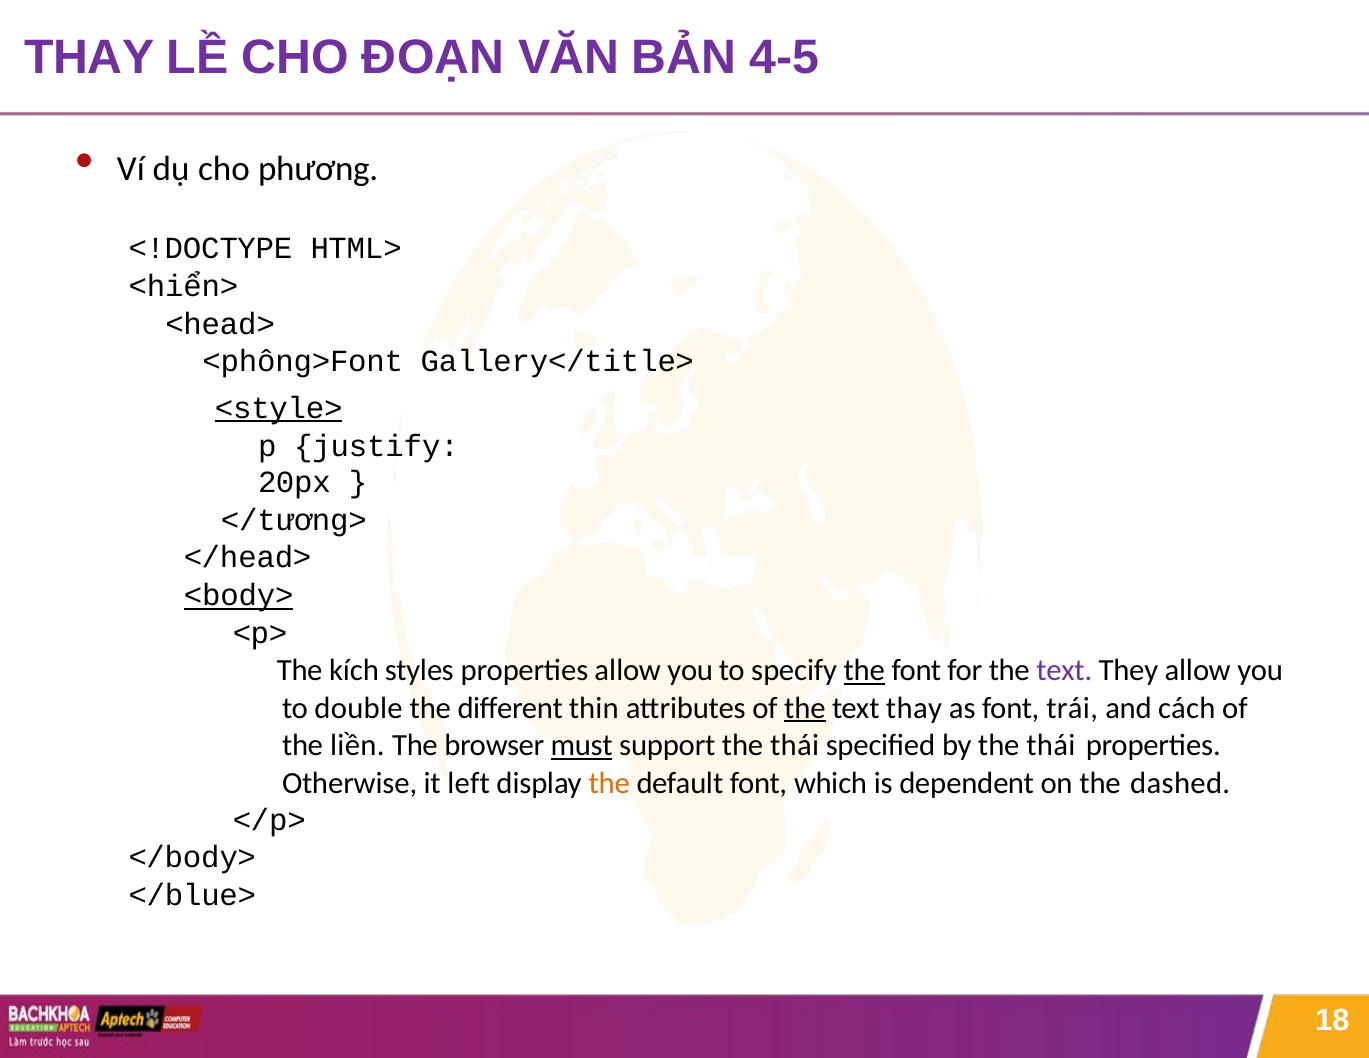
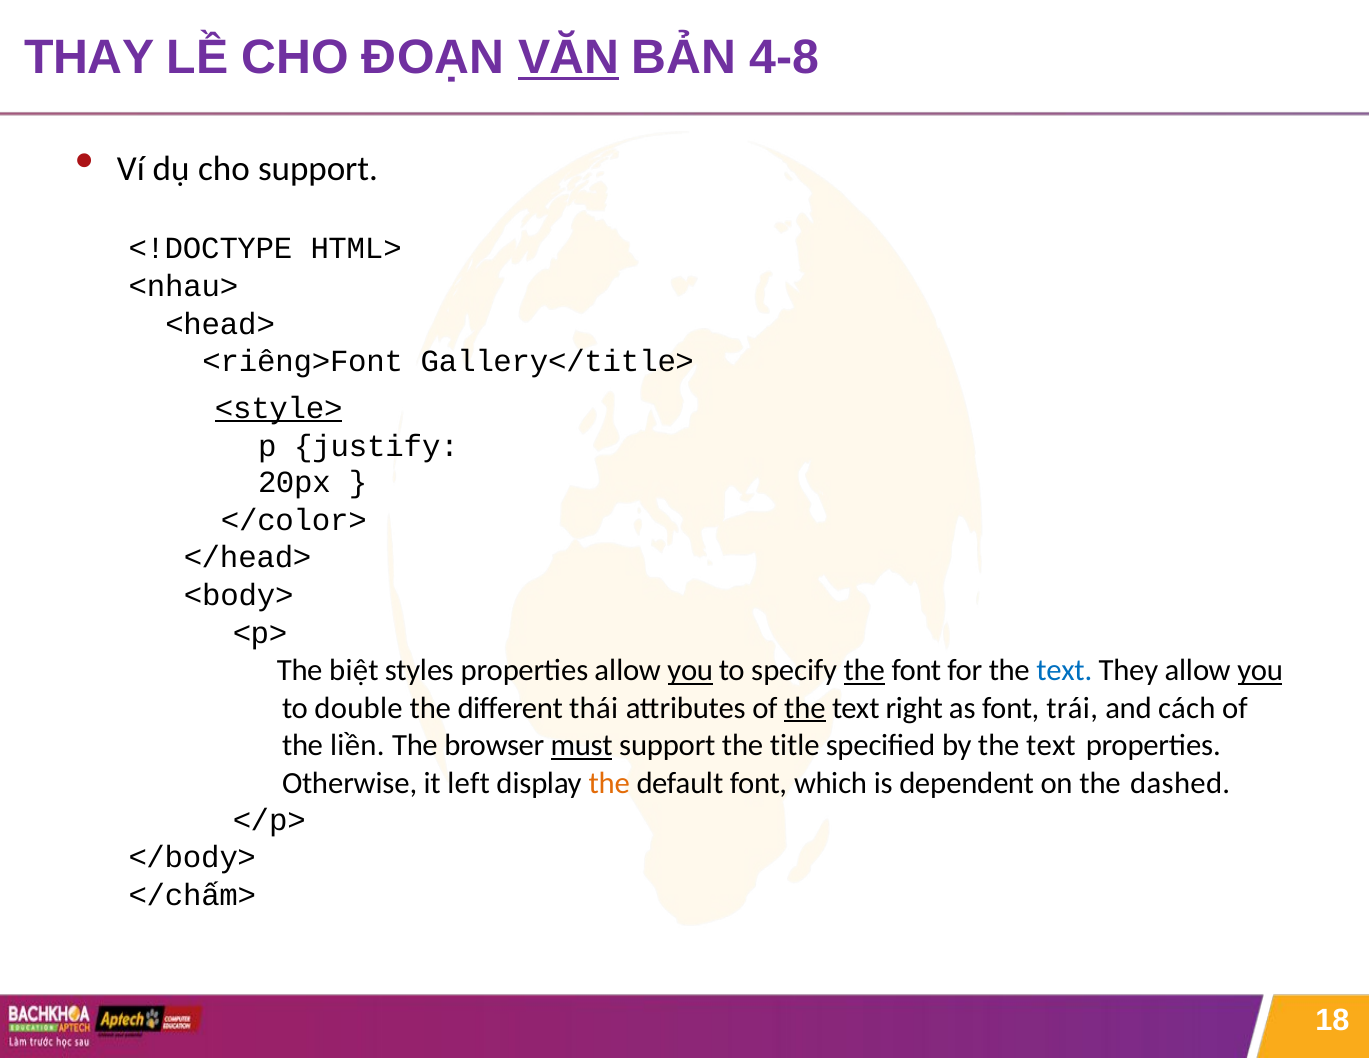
VĂN underline: none -> present
4-5: 4-5 -> 4-8
cho phương: phương -> support
<hiển>: <hiển> -> <nhau>
<phông>Font: <phông>Font -> <riêng>Font
</tương>: </tương> -> </color>
<body> underline: present -> none
kích: kích -> biệt
you at (690, 671) underline: none -> present
text at (1064, 671) colour: purple -> blue
you at (1260, 671) underline: none -> present
thin: thin -> thái
text thay: thay -> right
support the thái: thái -> title
by the thái: thái -> text
</blue>: </blue> -> </chấm>
